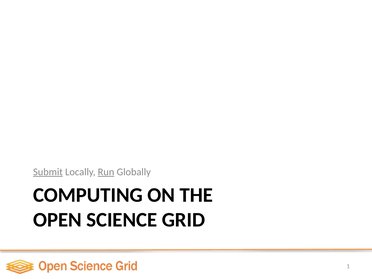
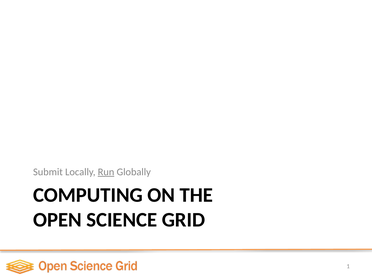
Submit underline: present -> none
